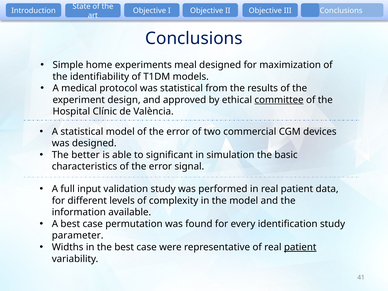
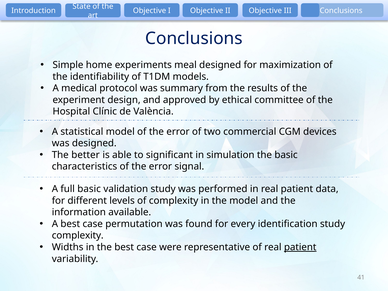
was statistical: statistical -> summary
committee underline: present -> none
full input: input -> basic
parameter at (78, 236): parameter -> complexity
